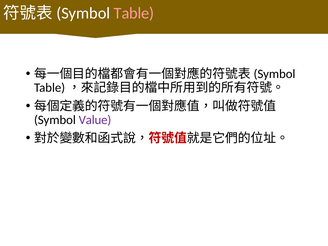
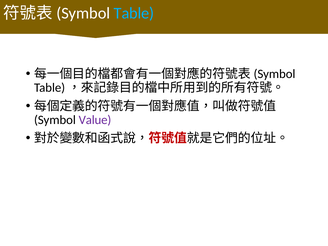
Table colour: pink -> light blue
